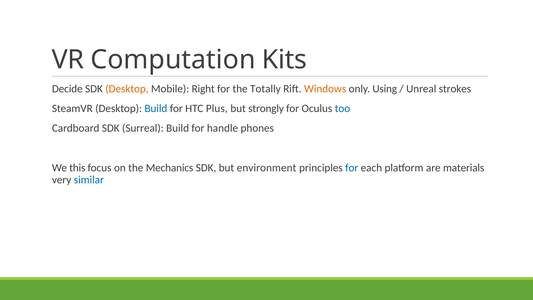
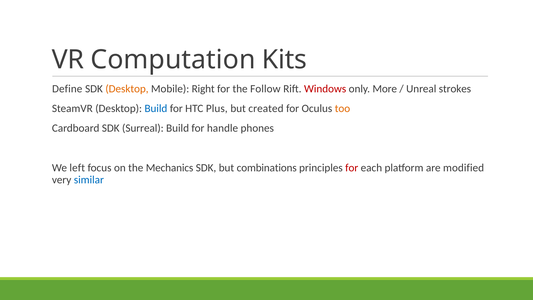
Decide: Decide -> Define
Totally: Totally -> Follow
Windows colour: orange -> red
Using: Using -> More
strongly: strongly -> created
too colour: blue -> orange
this: this -> left
environment: environment -> combinations
for at (352, 168) colour: blue -> red
materials: materials -> modified
